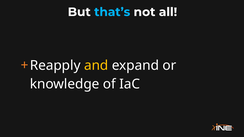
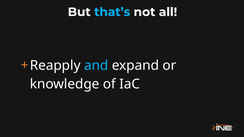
and colour: yellow -> light blue
